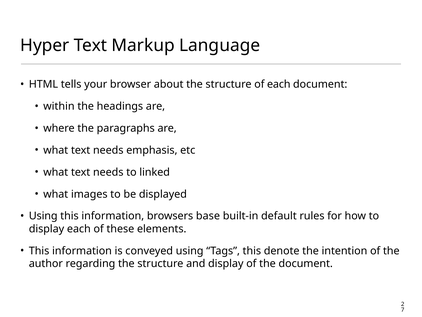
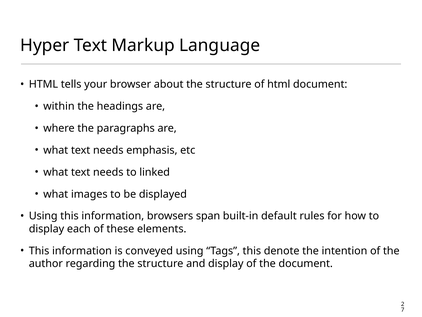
of each: each -> html
base: base -> span
